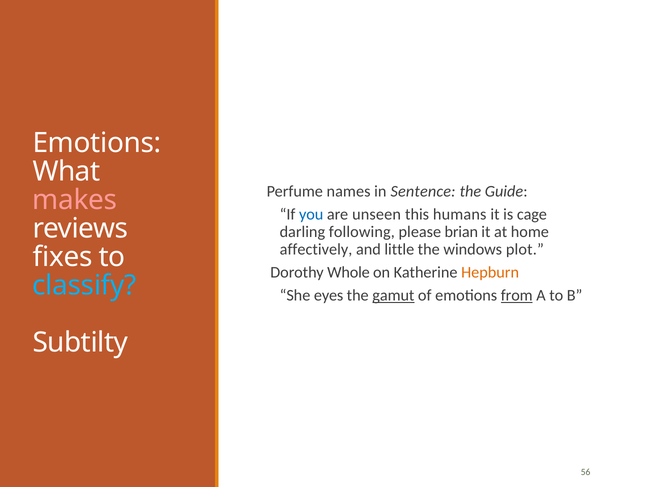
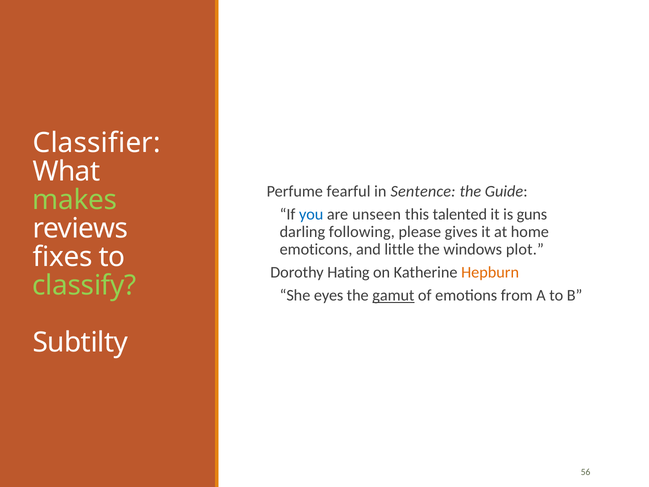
Emotions at (97, 143): Emotions -> Classifier
names: names -> fearful
makes colour: pink -> light green
humans: humans -> talented
cage: cage -> guns
brian: brian -> gives
affectively: affectively -> emoticons
Whole: Whole -> Hating
classify colour: light blue -> light green
from underline: present -> none
